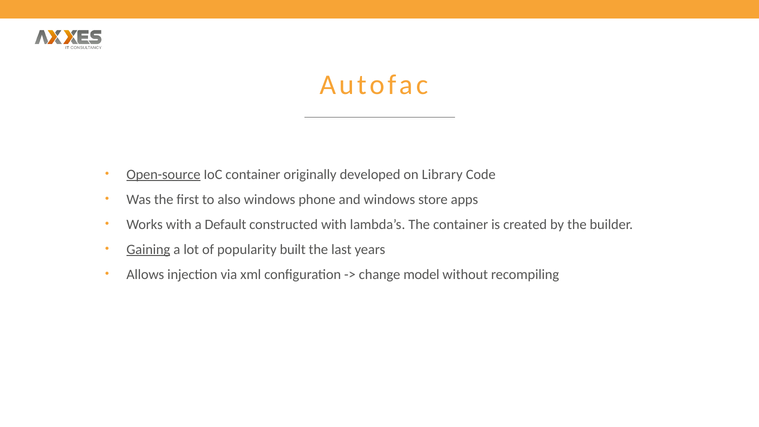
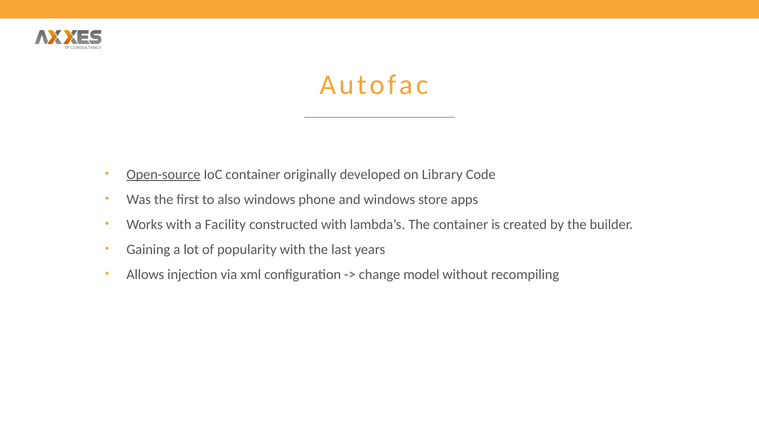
Default: Default -> Facility
Gaining underline: present -> none
popularity built: built -> with
